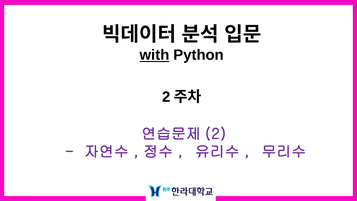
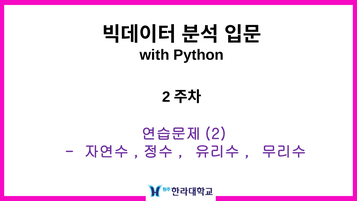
with underline: present -> none
